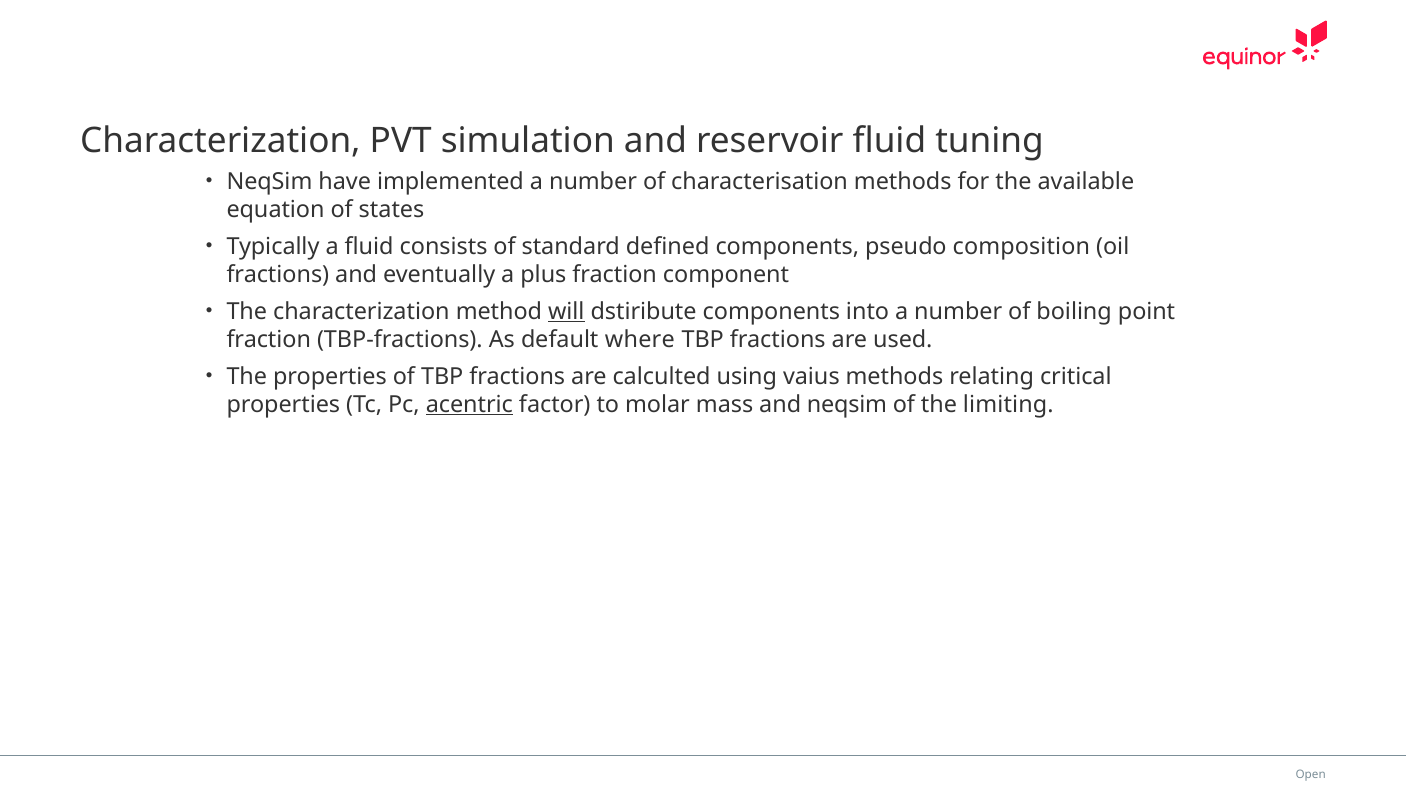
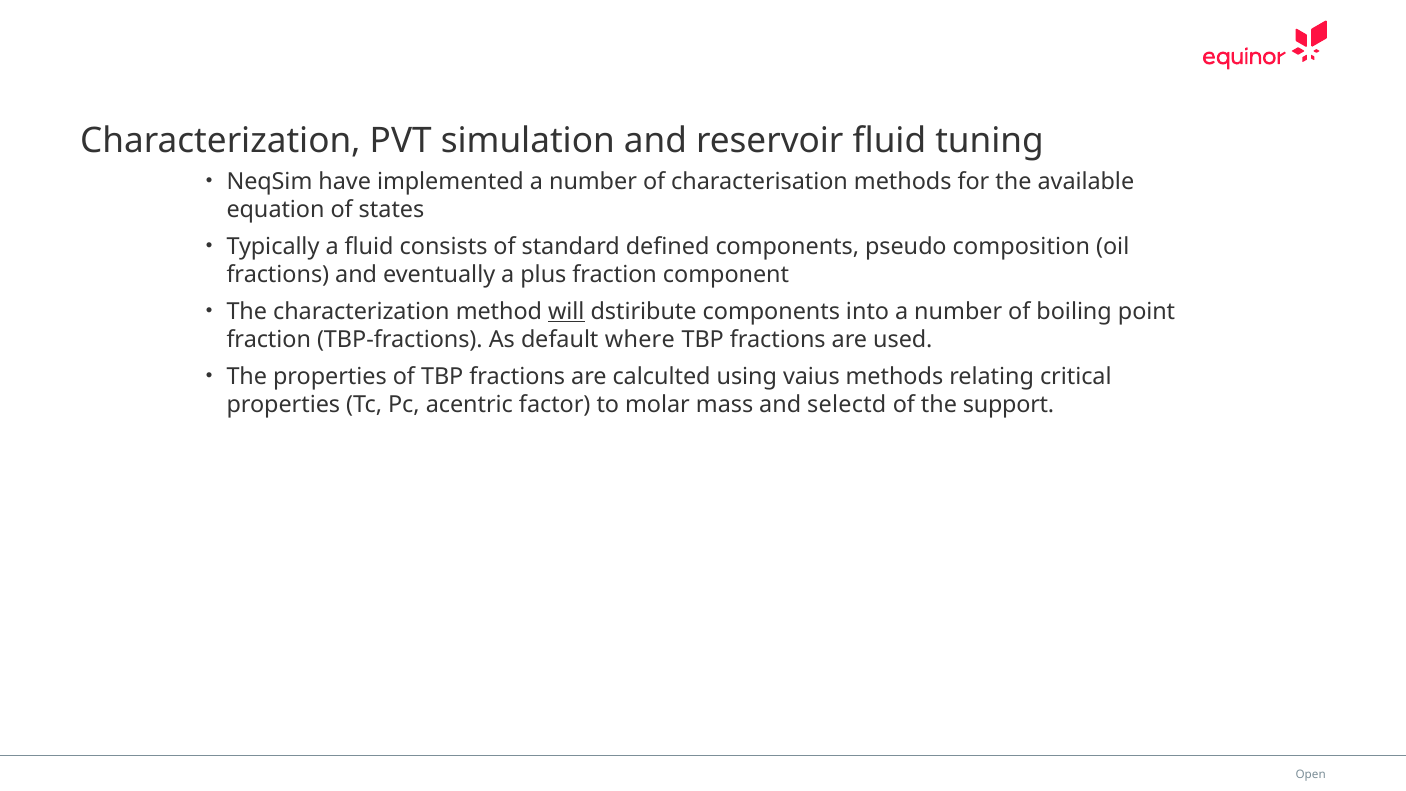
acentric underline: present -> none
and neqsim: neqsim -> selectd
limiting: limiting -> support
